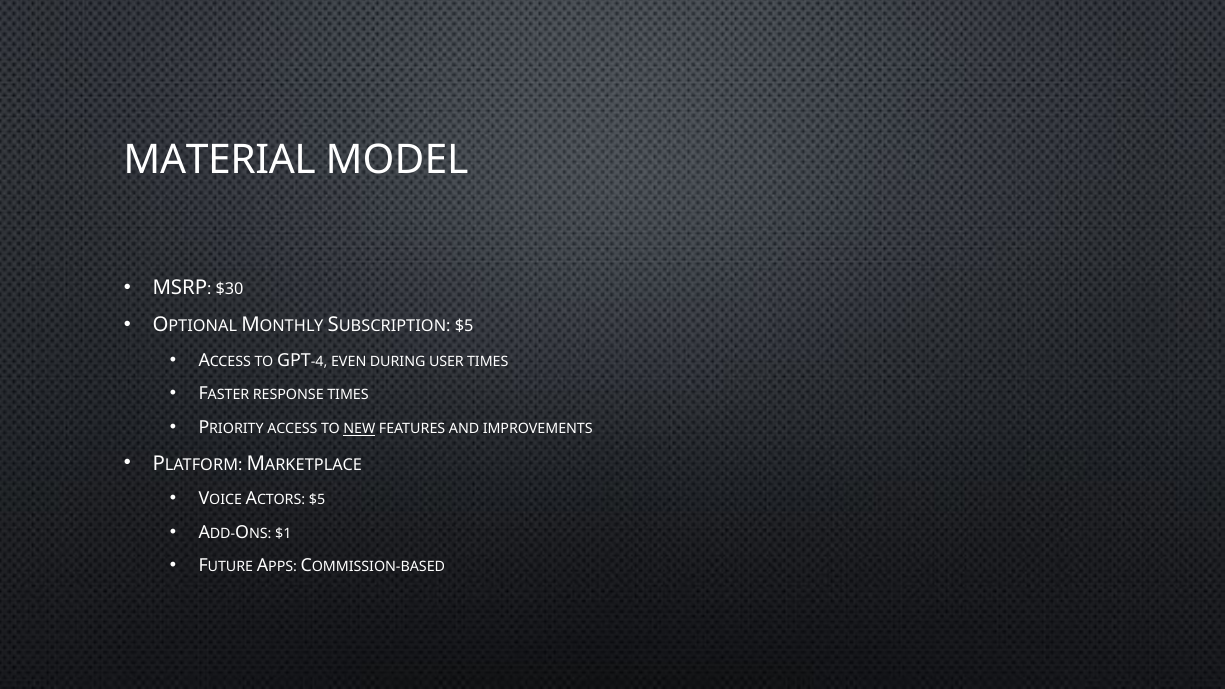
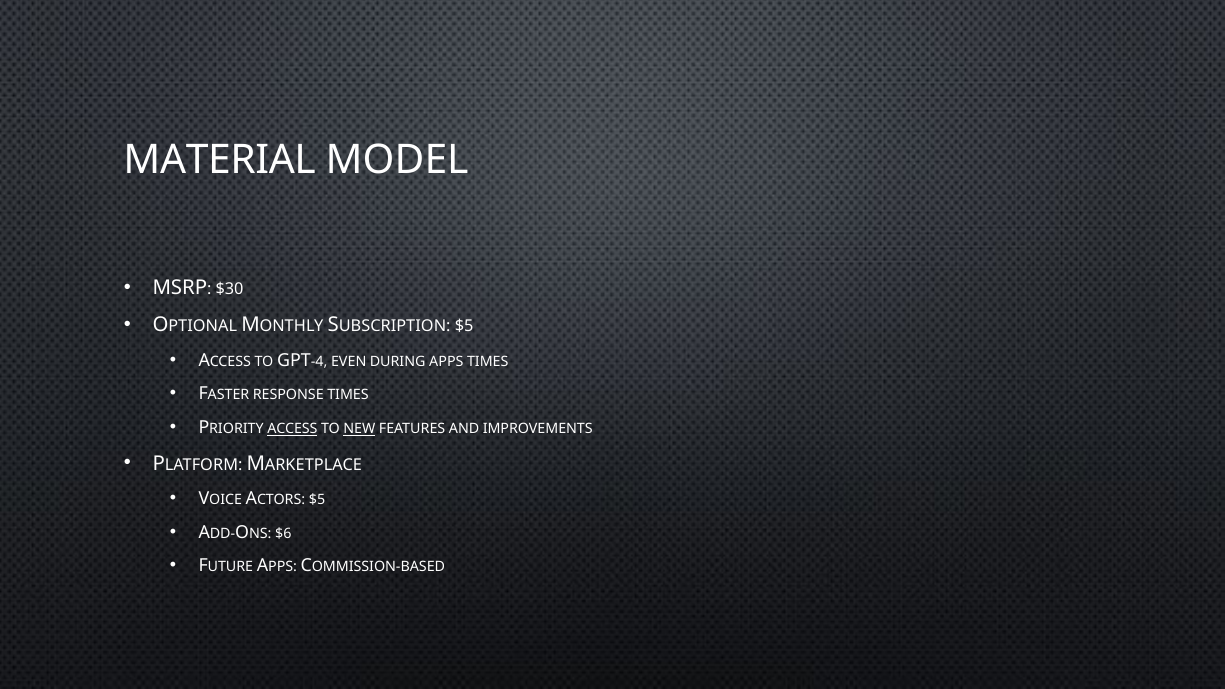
DURING USER: USER -> APPS
ACCESS at (292, 429) underline: none -> present
$1: $1 -> $6
